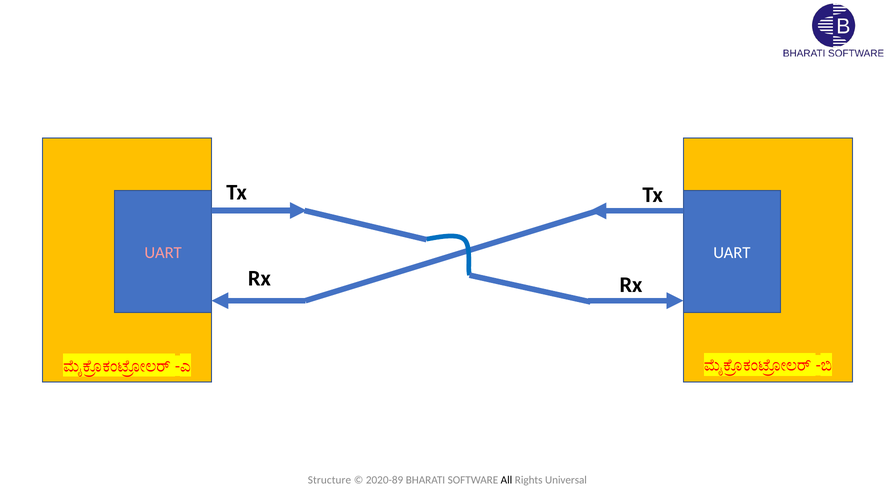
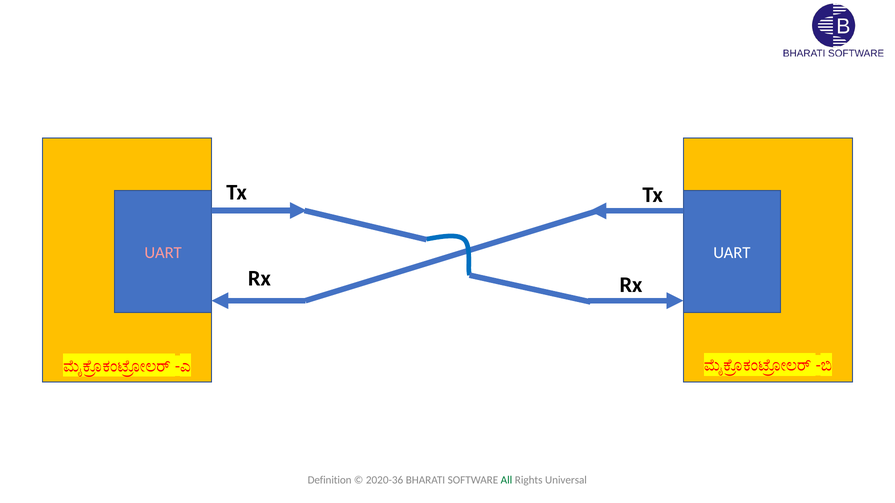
Structure: Structure -> Definition
2020-89: 2020-89 -> 2020-36
All colour: black -> green
